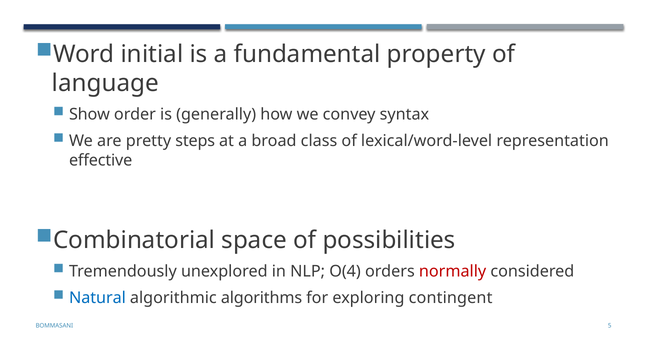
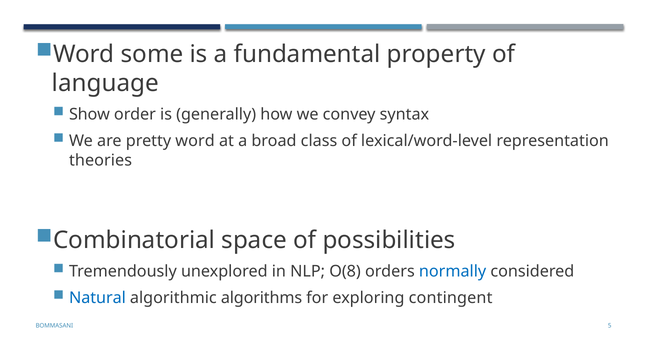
initial: initial -> some
pretty steps: steps -> word
effective: effective -> theories
O(4: O(4 -> O(8
normally colour: red -> blue
